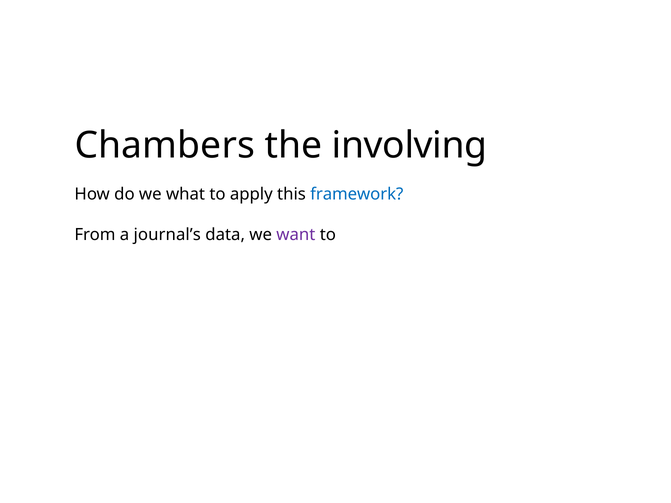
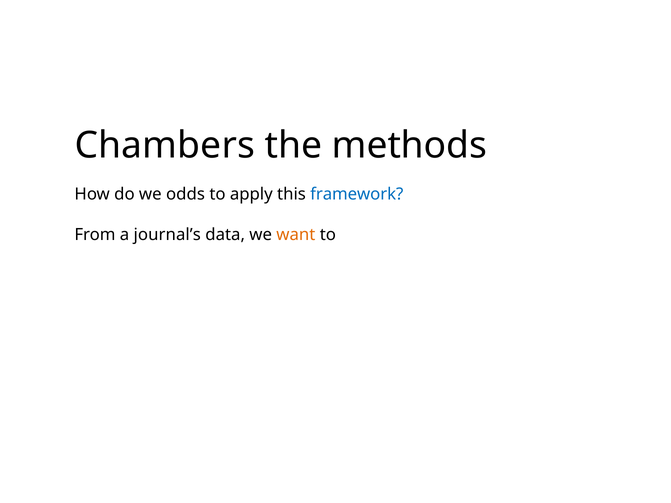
involving: involving -> methods
what: what -> odds
want colour: purple -> orange
